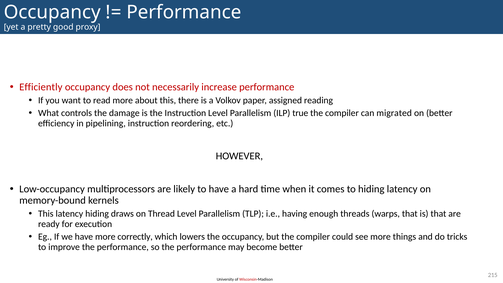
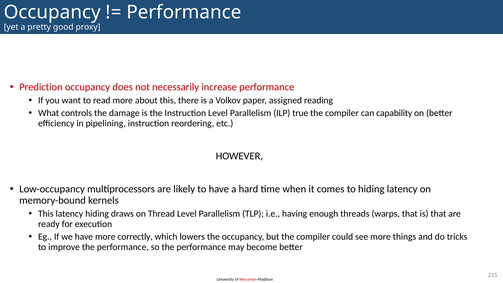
Efficiently: Efficiently -> Prediction
migrated: migrated -> capability
